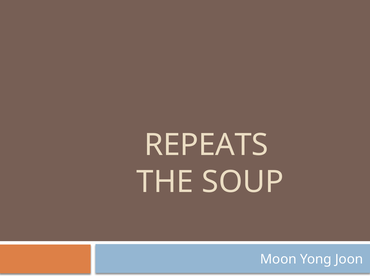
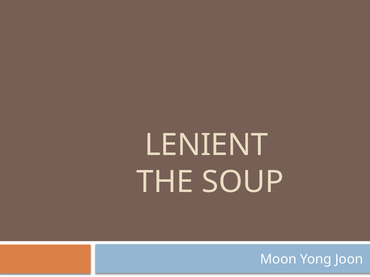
REPEATS: REPEATS -> LENIENT
